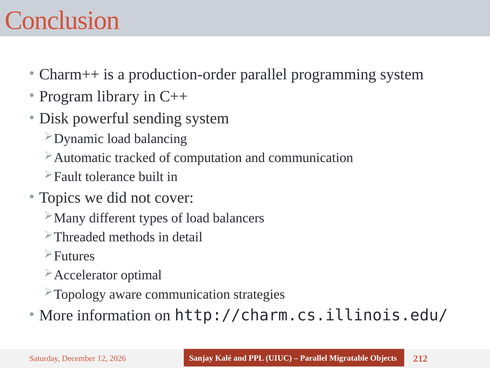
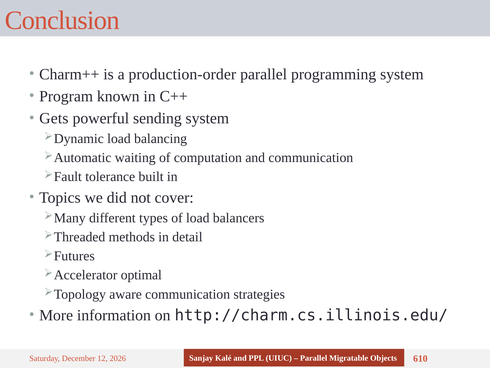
library: library -> known
Disk: Disk -> Gets
tracked: tracked -> waiting
212: 212 -> 610
